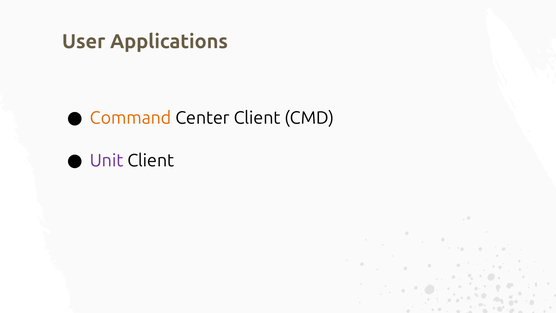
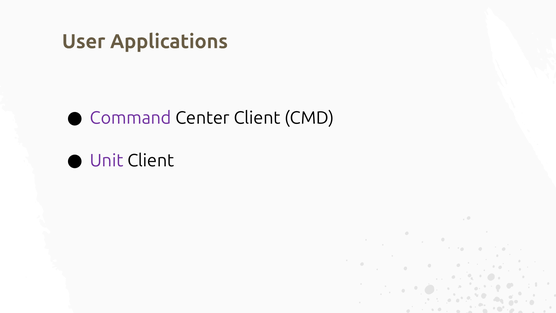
Command colour: orange -> purple
